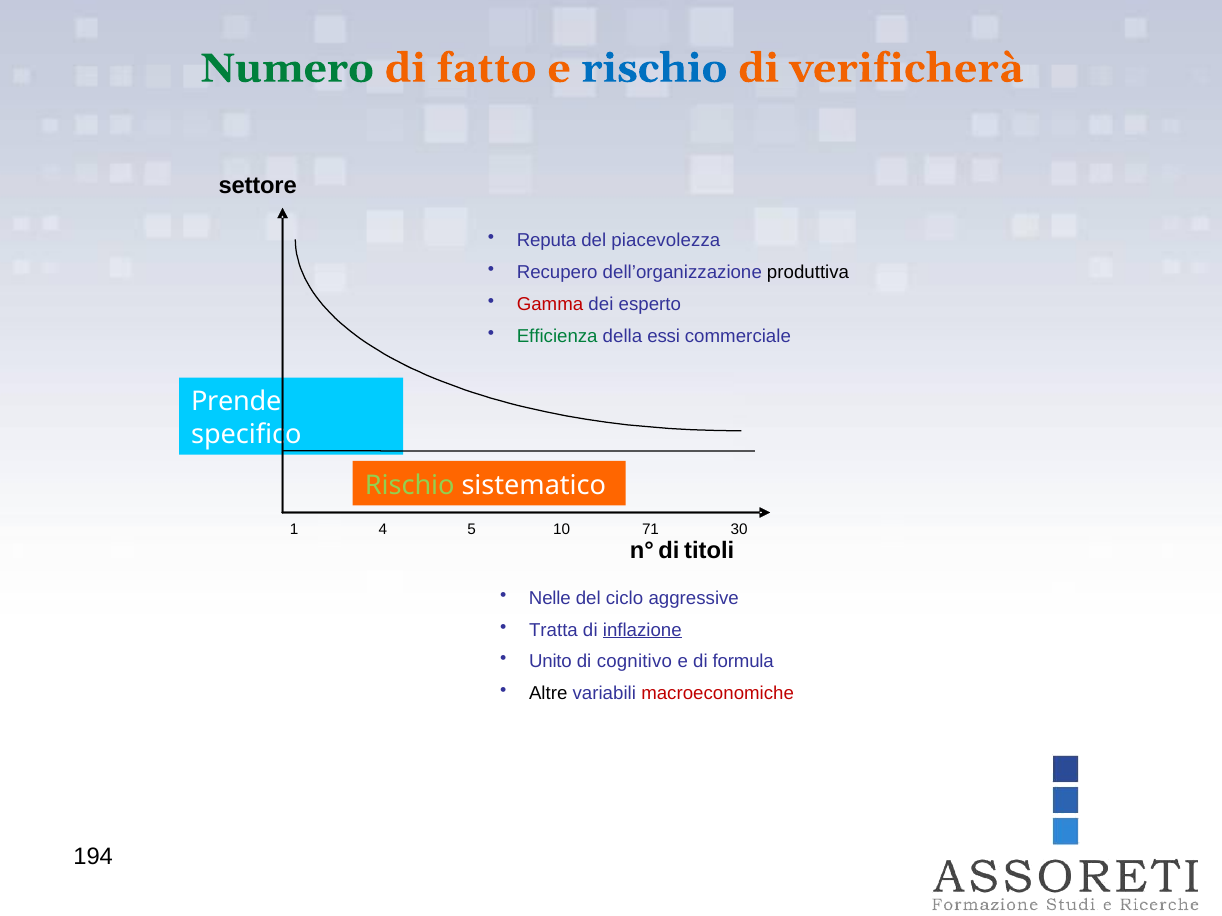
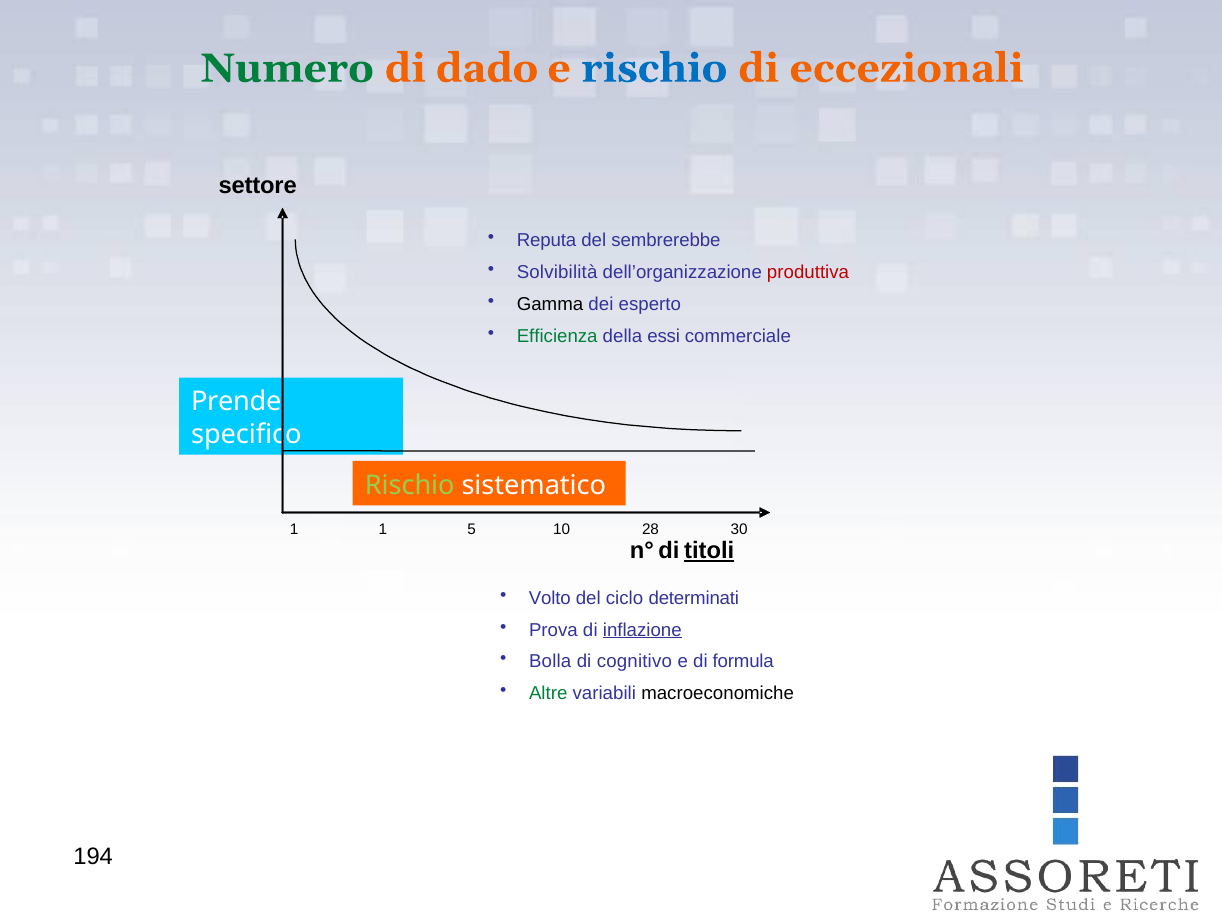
fatto: fatto -> dado
verificherà: verificherà -> eccezionali
piacevolezza: piacevolezza -> sembrerebbe
Recupero: Recupero -> Solvibilità
produttiva colour: black -> red
Gamma colour: red -> black
1 4: 4 -> 1
71: 71 -> 28
titoli underline: none -> present
Nelle: Nelle -> Volto
aggressive: aggressive -> determinati
Tratta: Tratta -> Prova
Unito: Unito -> Bolla
Altre colour: black -> green
macroeconomiche colour: red -> black
